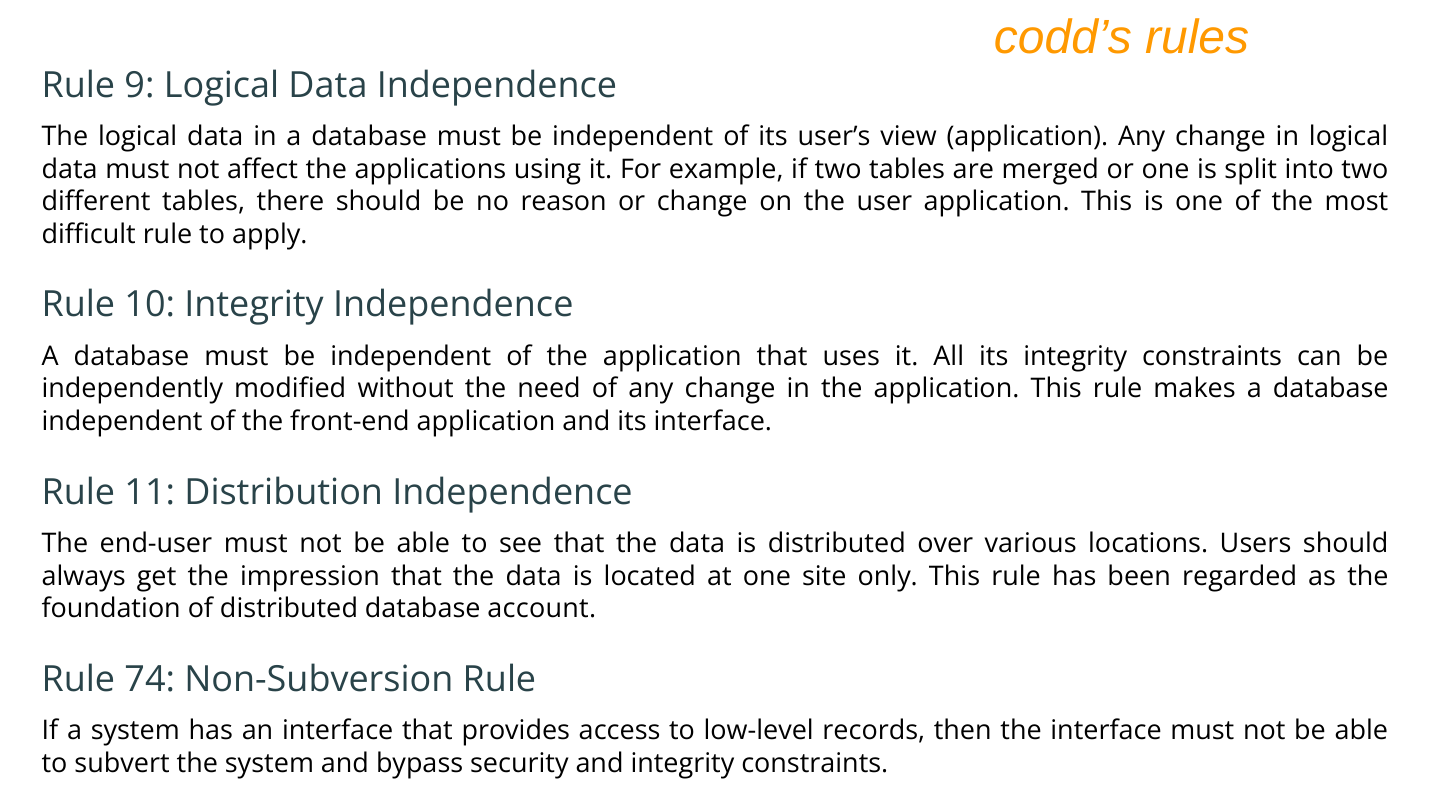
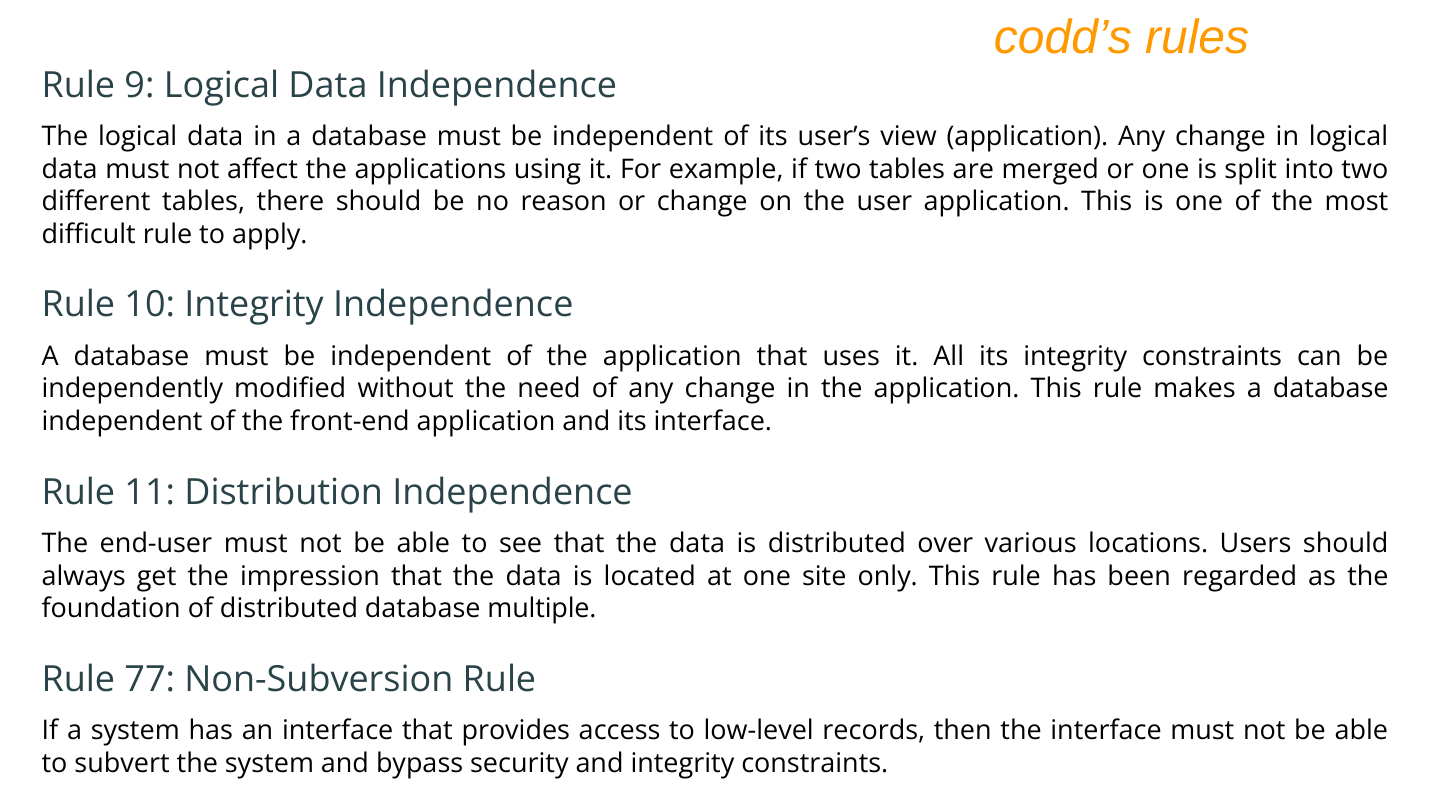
account: account -> multiple
74: 74 -> 77
